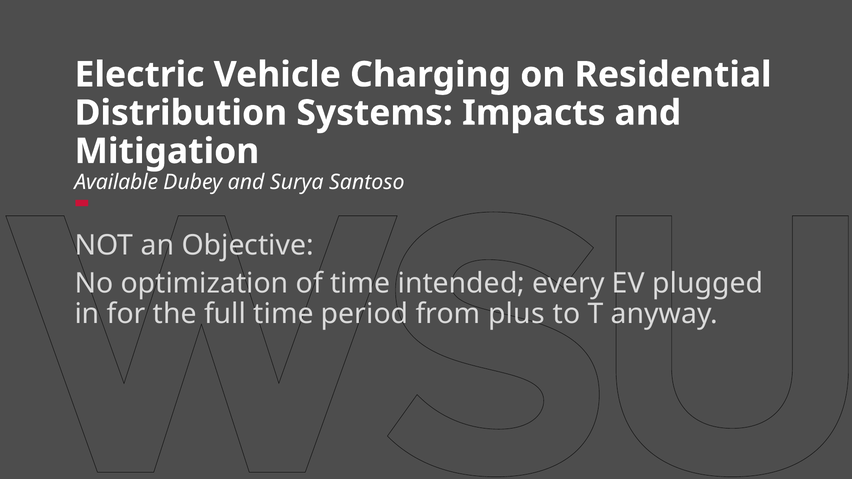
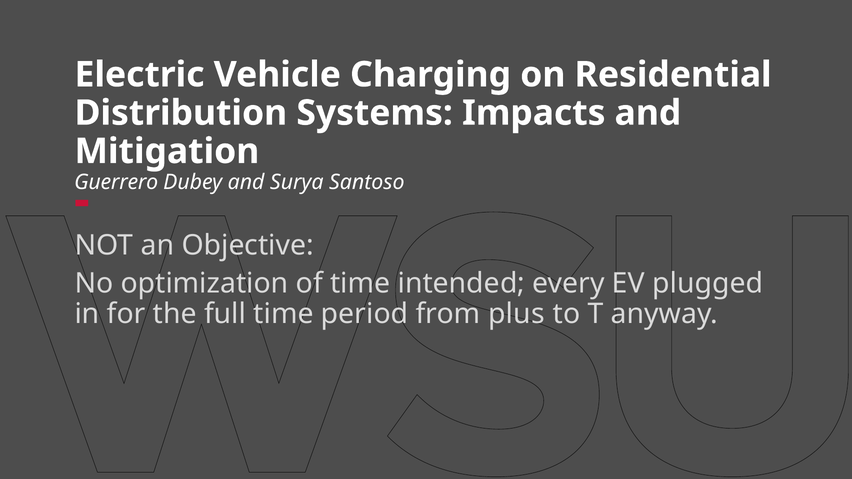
Available: Available -> Guerrero
